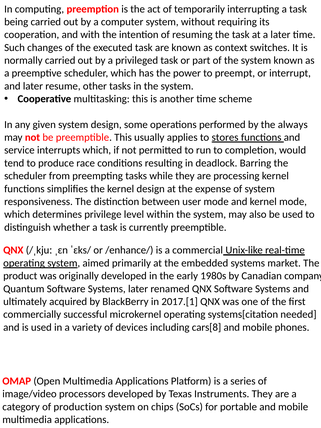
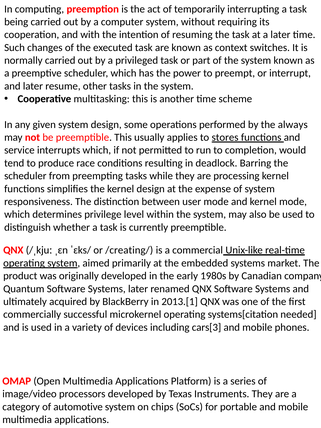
/enhance/: /enhance/ -> /creating/
2017.[1: 2017.[1 -> 2013.[1
cars[8: cars[8 -> cars[3
production: production -> automotive
